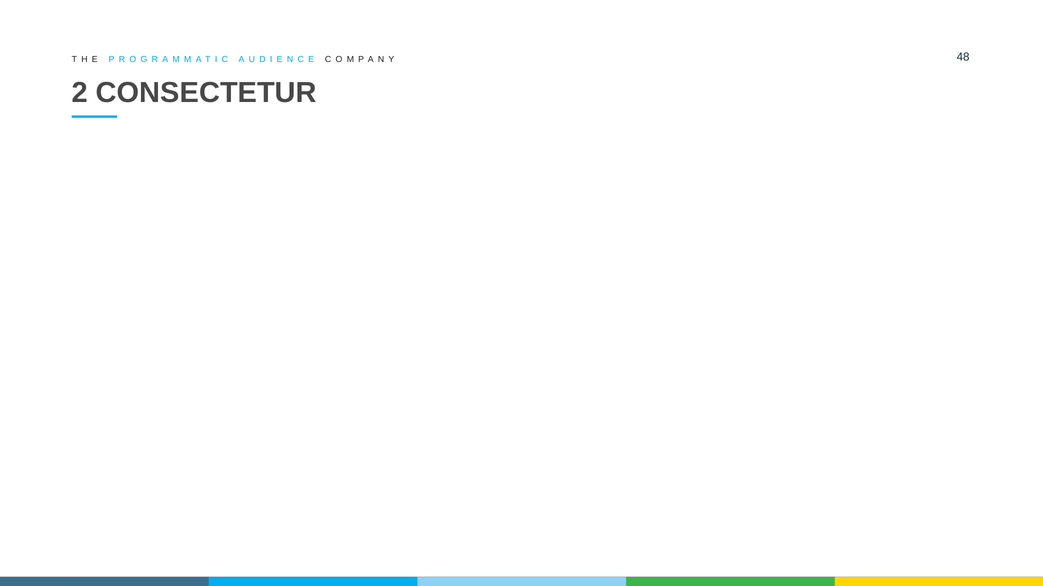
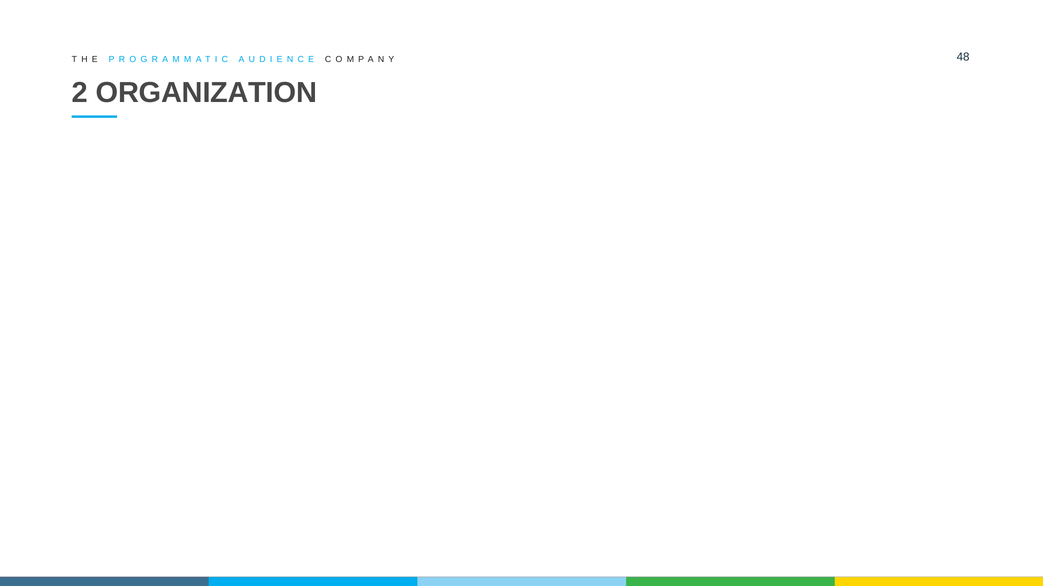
CONSECTETUR: CONSECTETUR -> ORGANIZATION
